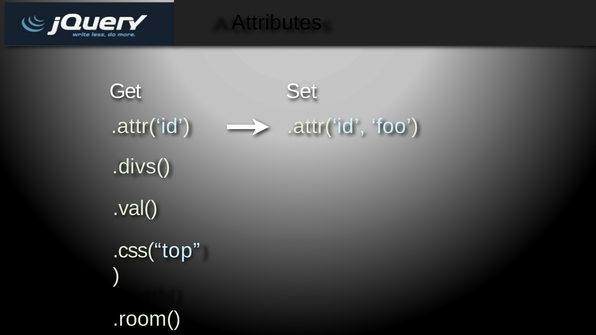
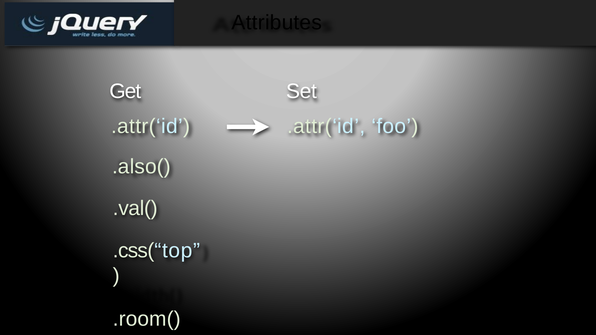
.divs(: .divs( -> .also(
